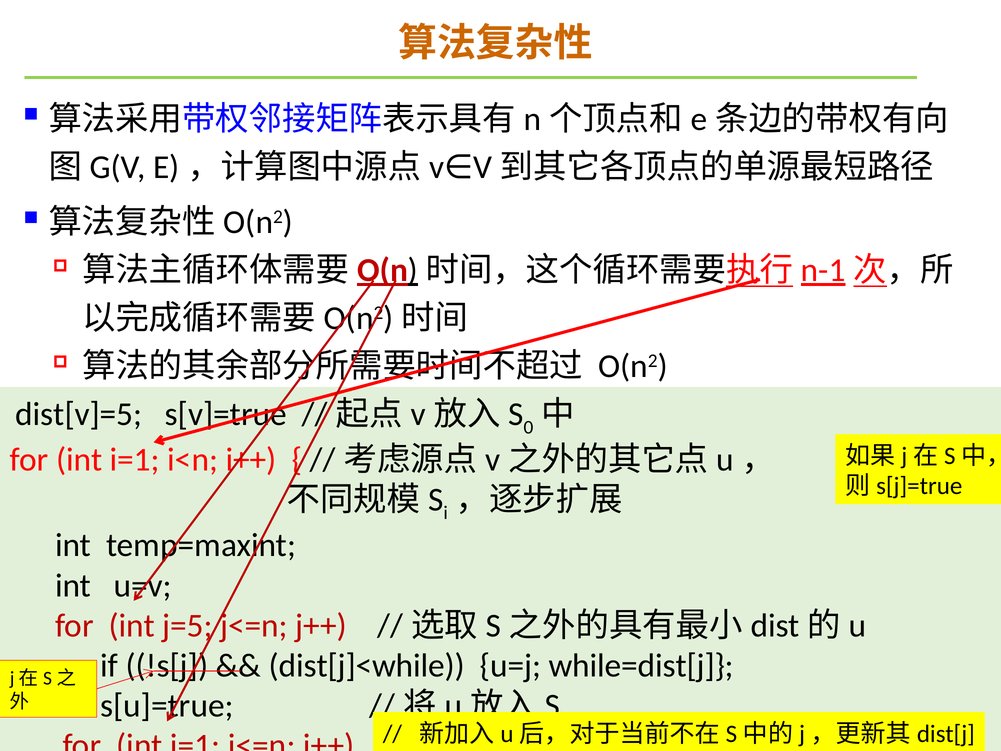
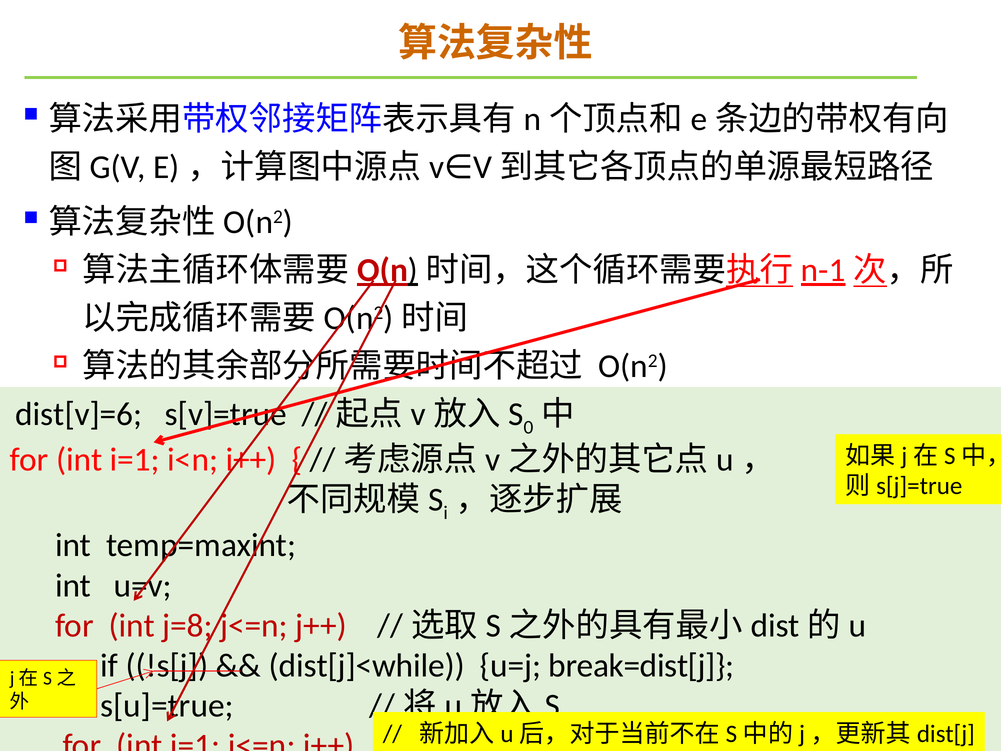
dist[v]=5: dist[v]=5 -> dist[v]=6
j=5: j=5 -> j=8
while=dist[j: while=dist[j -> break=dist[j
